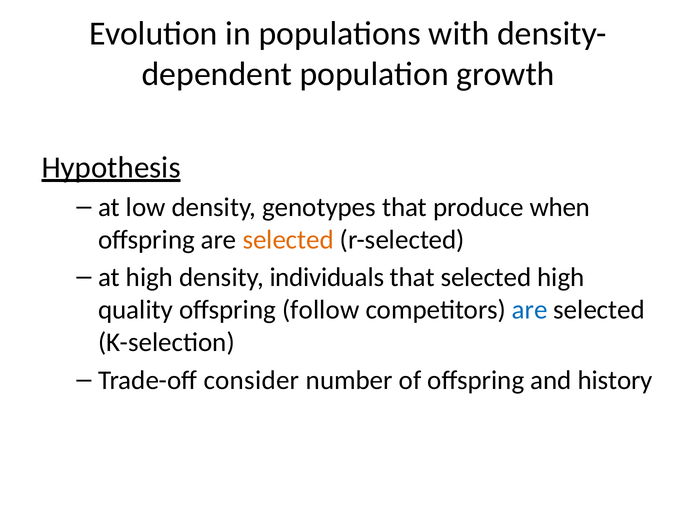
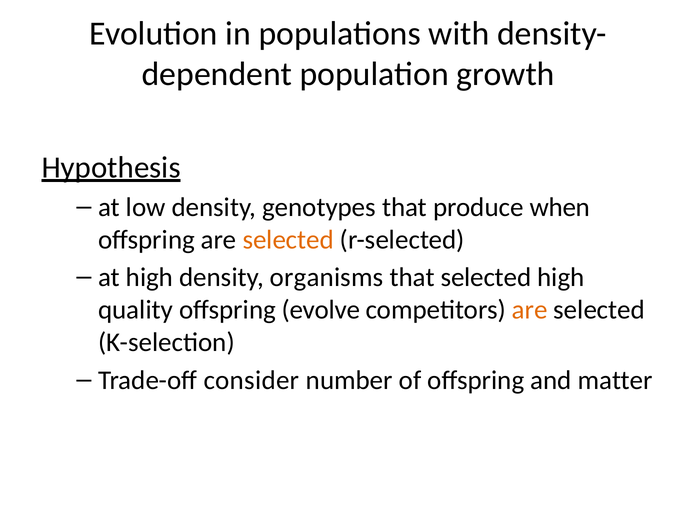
individuals: individuals -> organisms
follow: follow -> evolve
are at (530, 310) colour: blue -> orange
history: history -> matter
